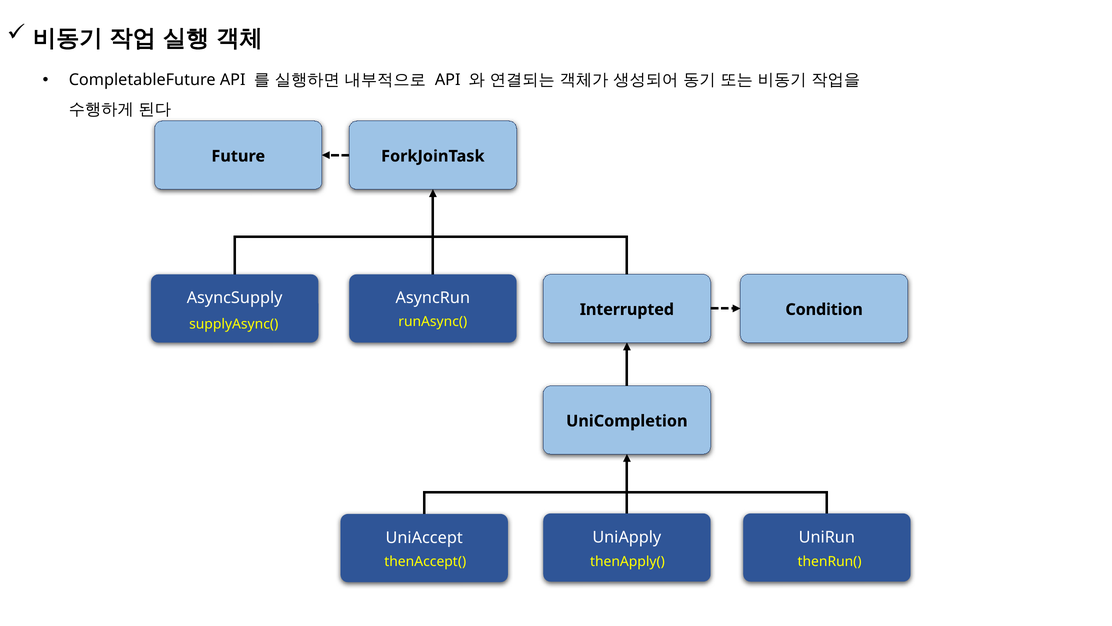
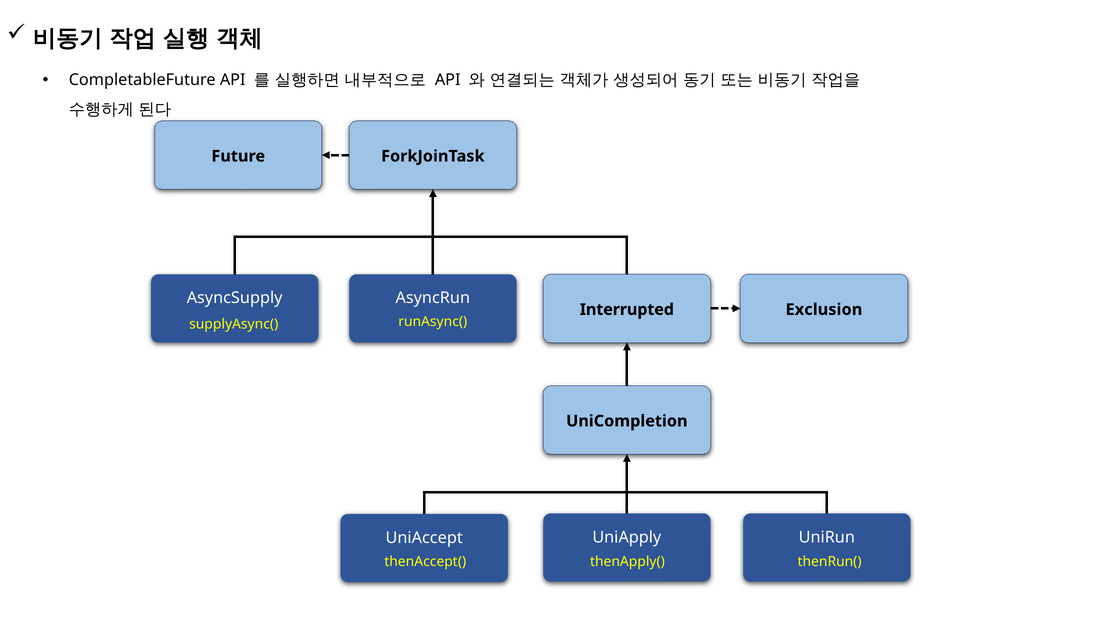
Condition: Condition -> Exclusion
